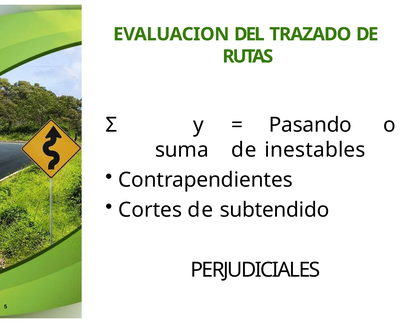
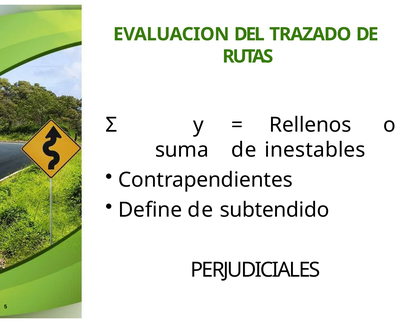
Pasando: Pasando -> Rellenos
Cortes: Cortes -> Define
